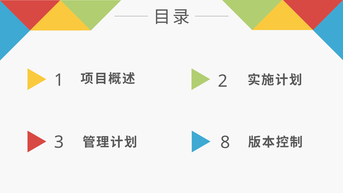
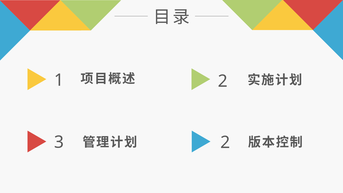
3 8: 8 -> 2
